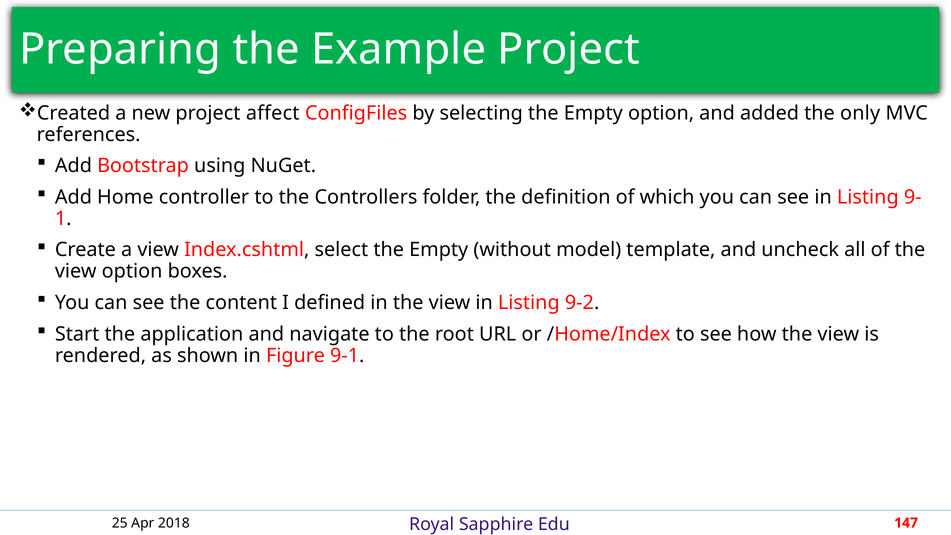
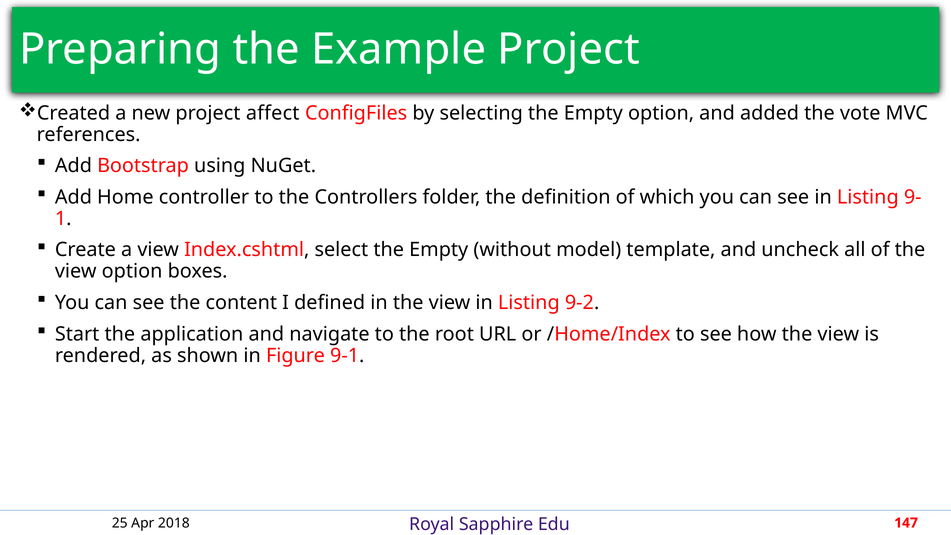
only: only -> vote
